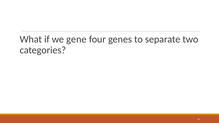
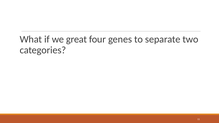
gene: gene -> great
